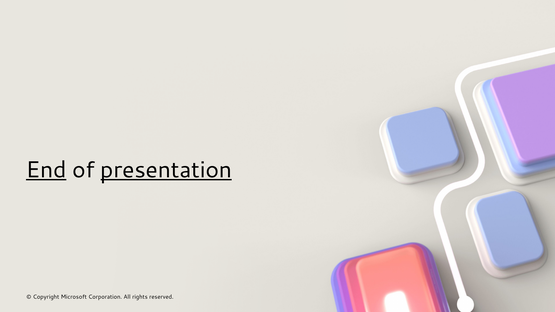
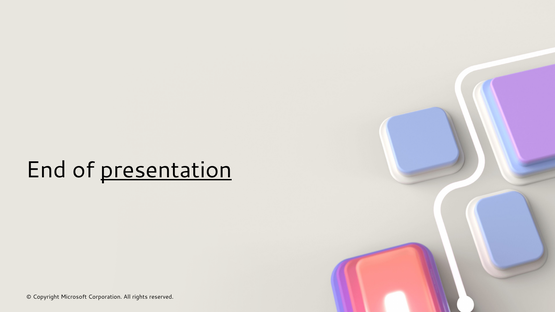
End underline: present -> none
